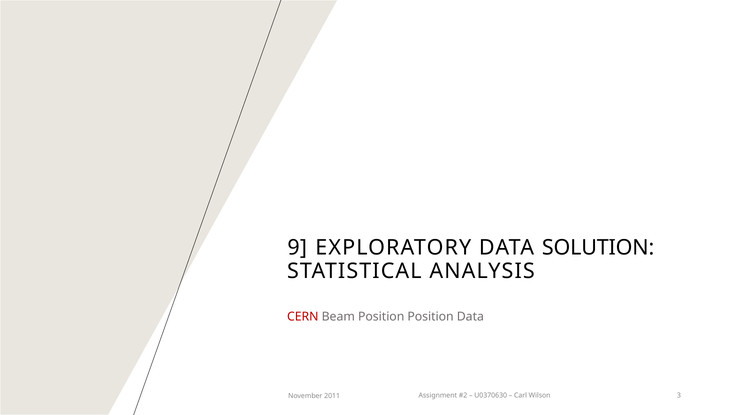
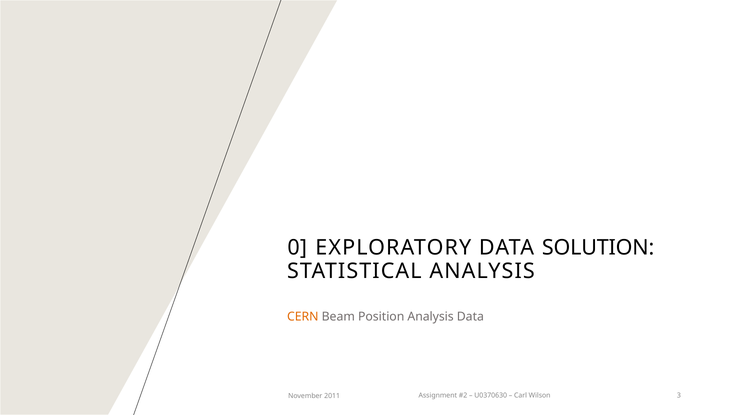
9: 9 -> 0
CERN colour: red -> orange
Position Position: Position -> Analysis
